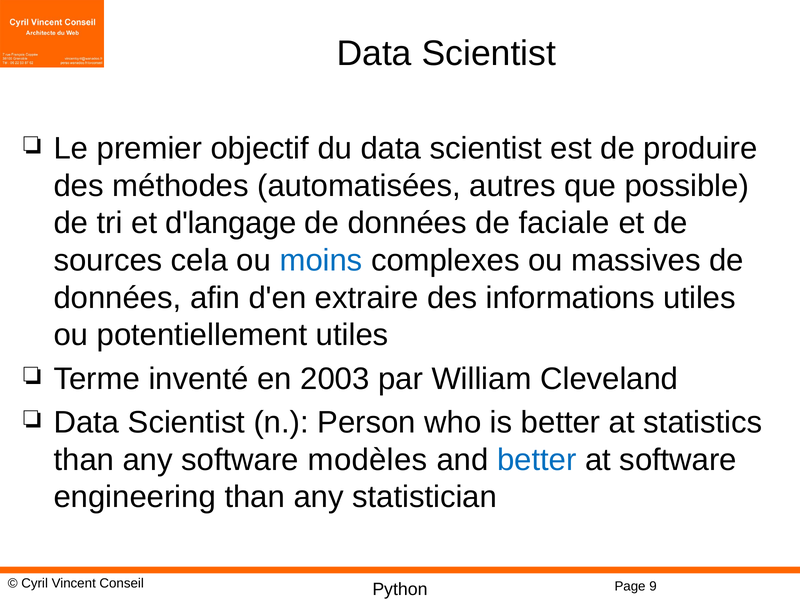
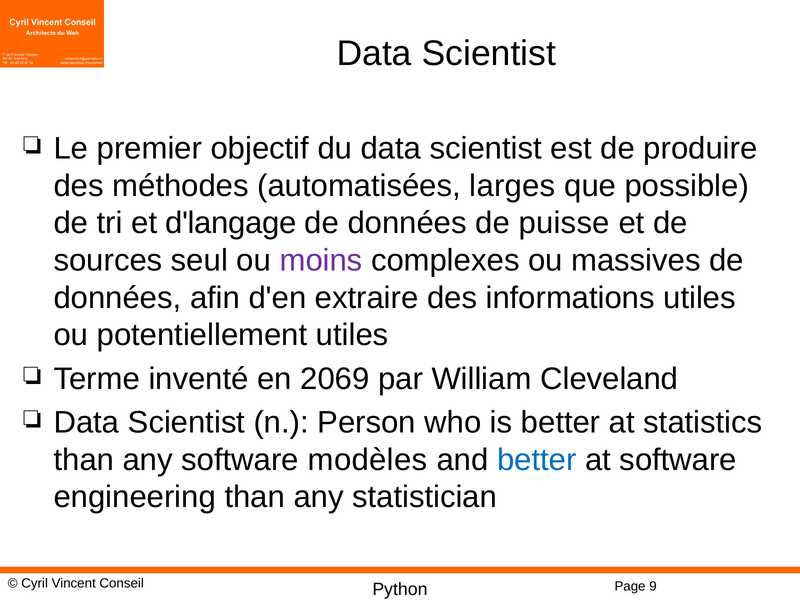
autres: autres -> larges
faciale: faciale -> puisse
cela: cela -> seul
moins colour: blue -> purple
2003: 2003 -> 2069
